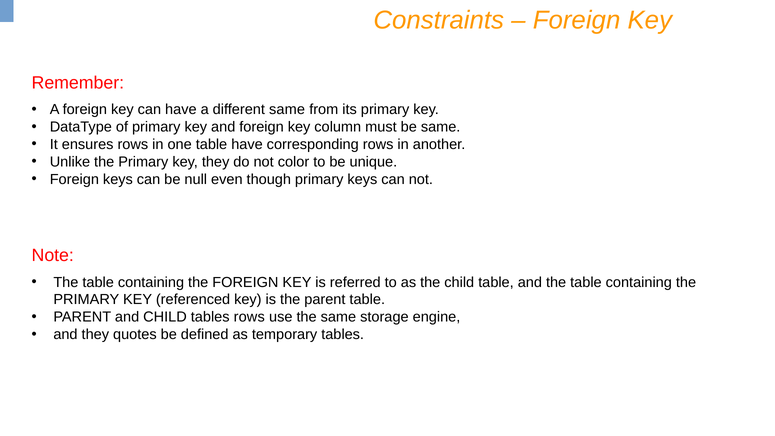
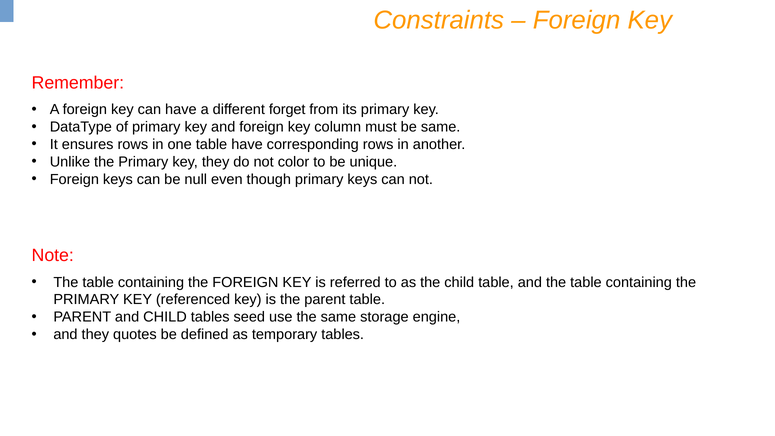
different same: same -> forget
tables rows: rows -> seed
